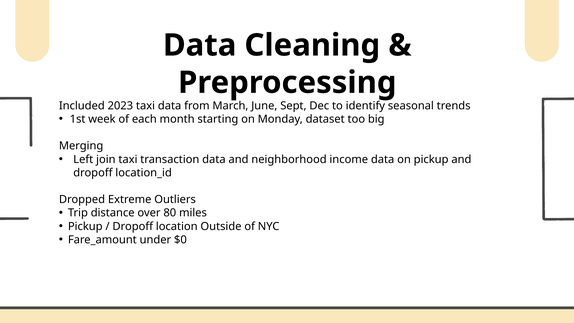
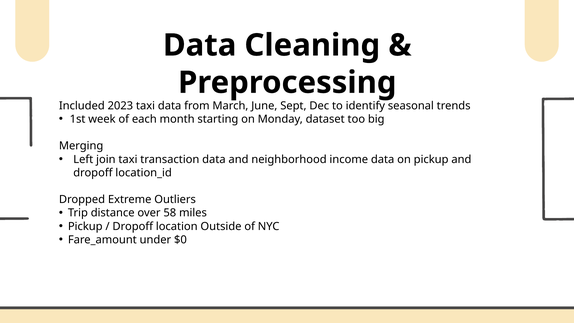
80: 80 -> 58
